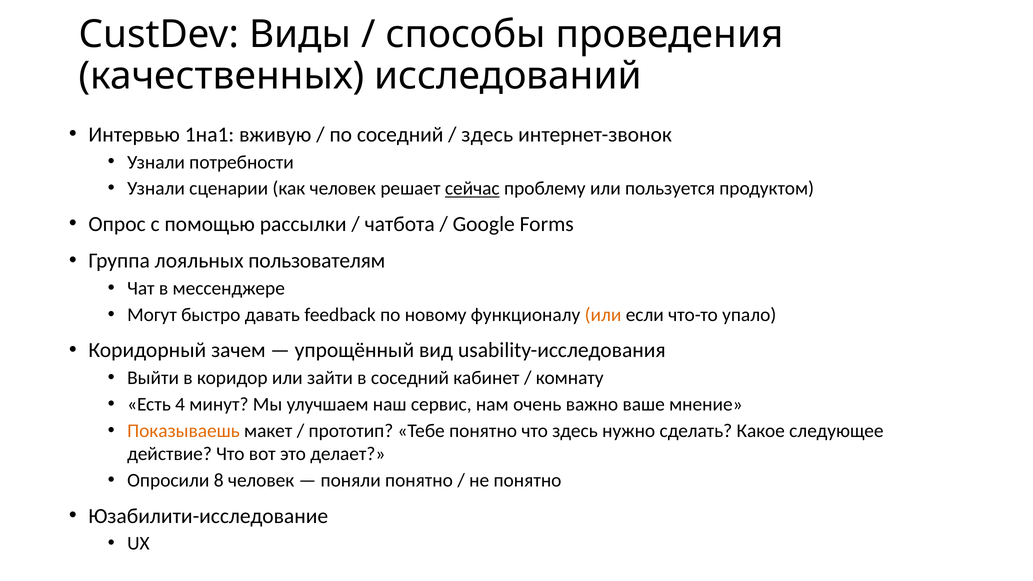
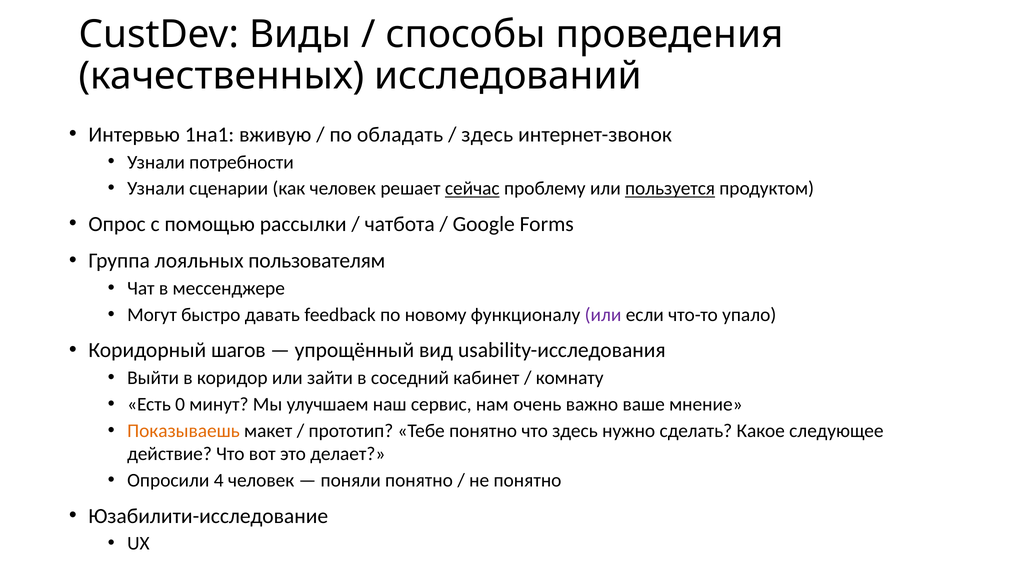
по соседний: соседний -> обладать
пользуется underline: none -> present
или at (603, 315) colour: orange -> purple
зачем: зачем -> шагов
4: 4 -> 0
8: 8 -> 4
